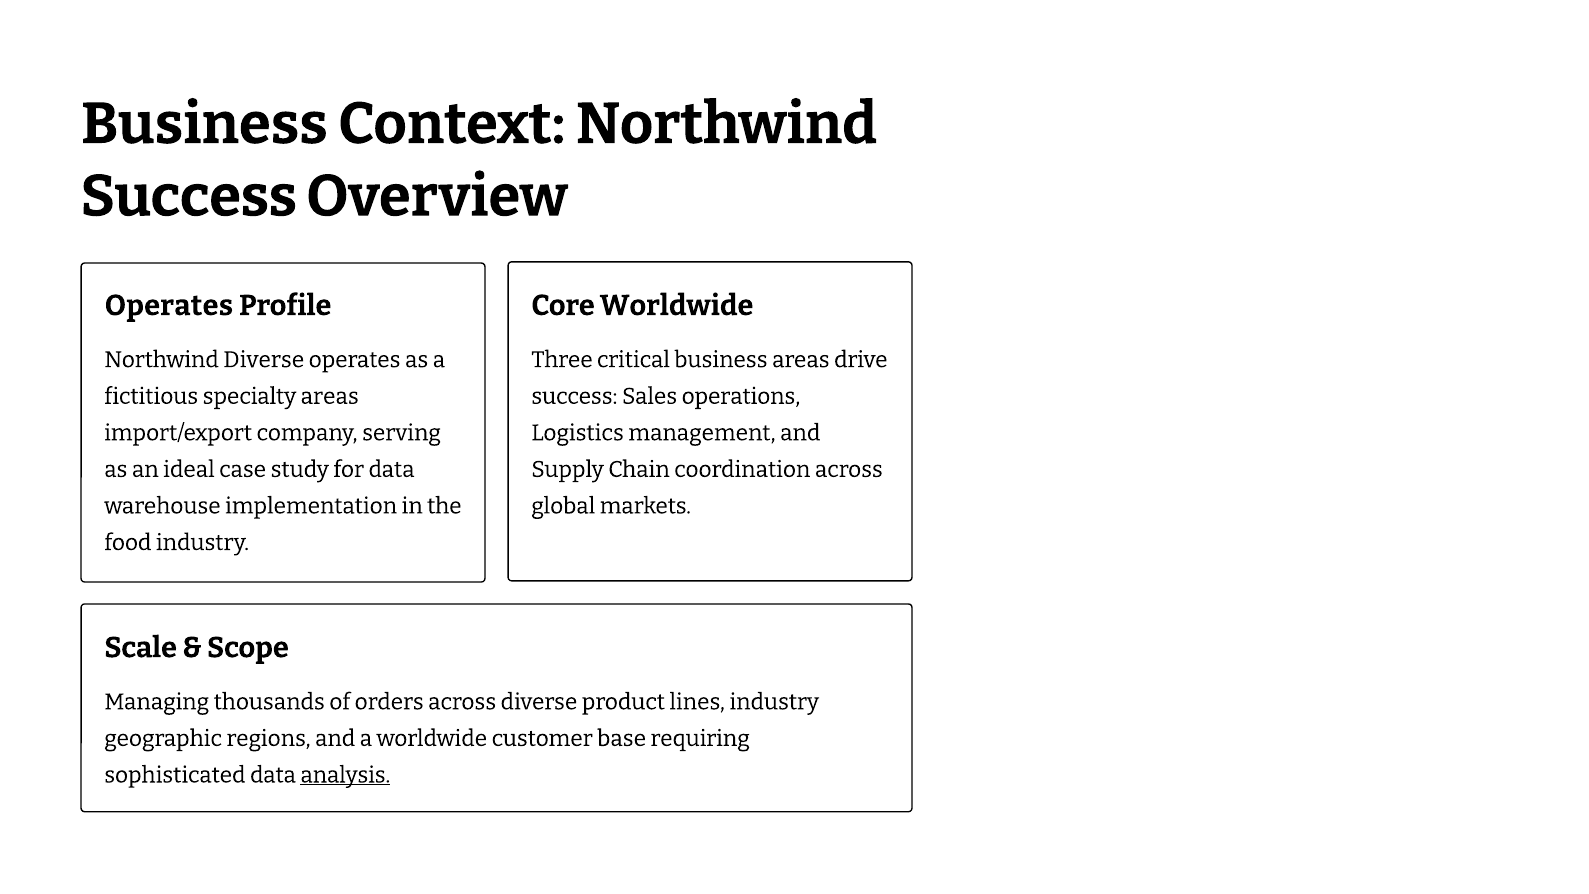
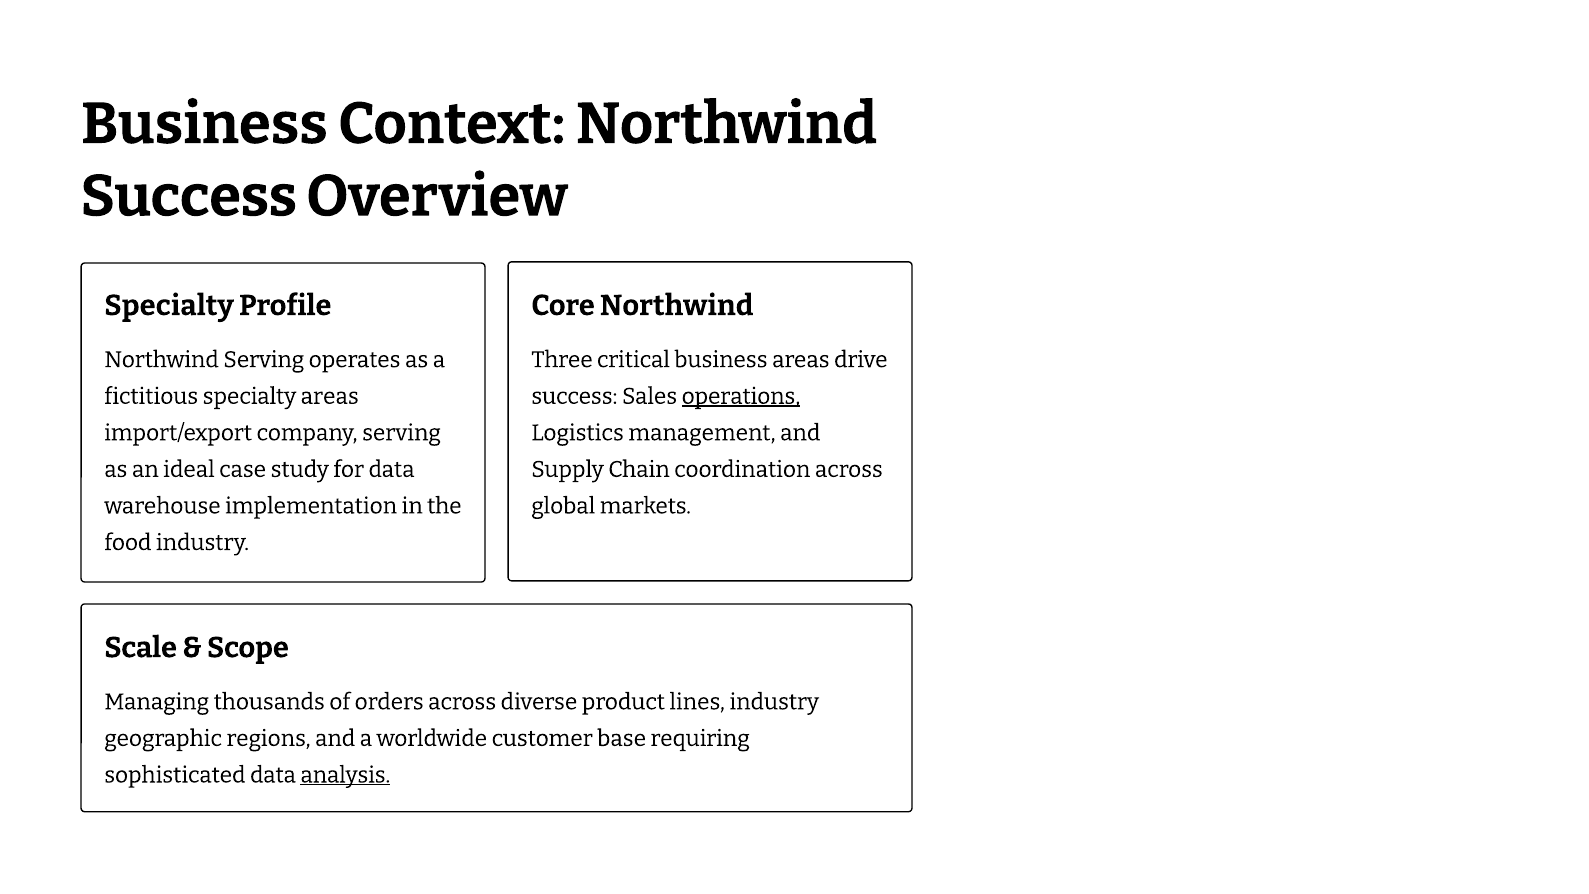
Operates at (169, 305): Operates -> Specialty
Core Worldwide: Worldwide -> Northwind
Northwind Diverse: Diverse -> Serving
operations underline: none -> present
